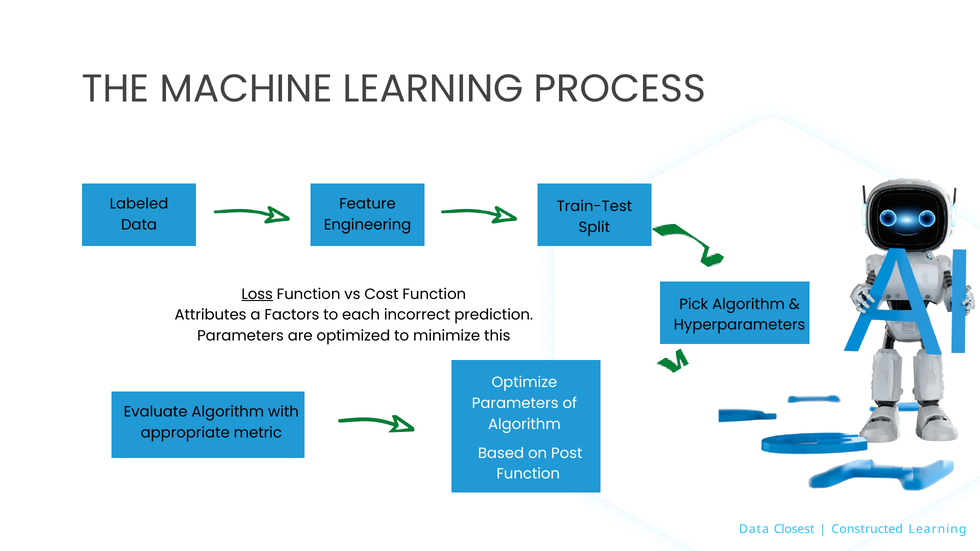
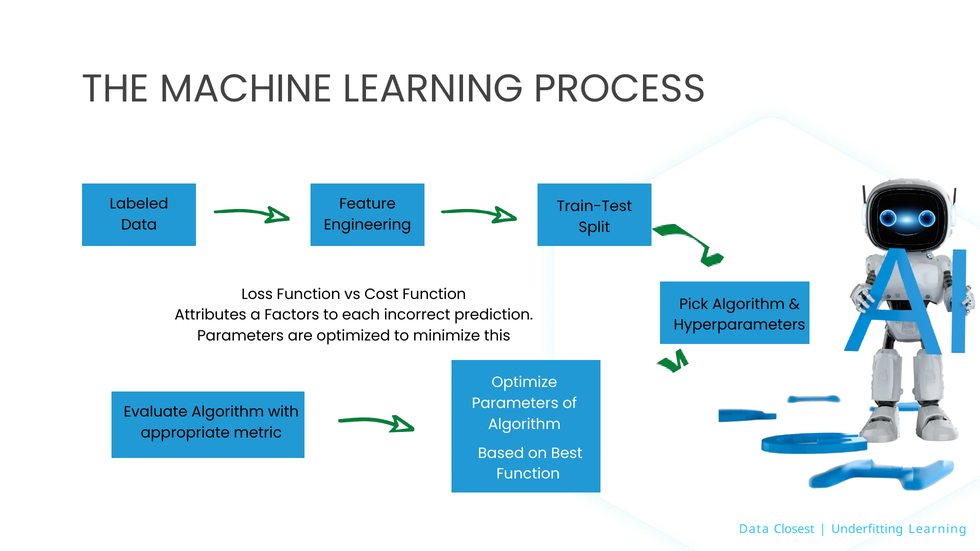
Loss underline: present -> none
Post: Post -> Best
Constructed: Constructed -> Underfitting
